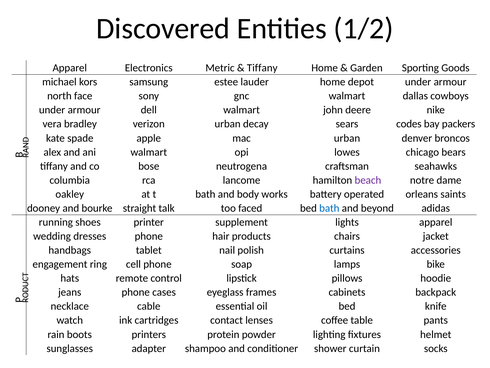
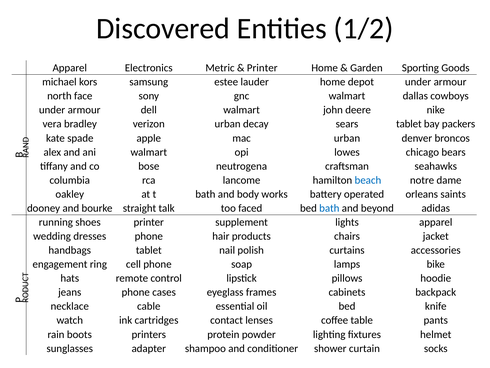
Tiffany at (262, 68): Tiffany -> Printer
sears codes: codes -> tablet
beach colour: purple -> blue
